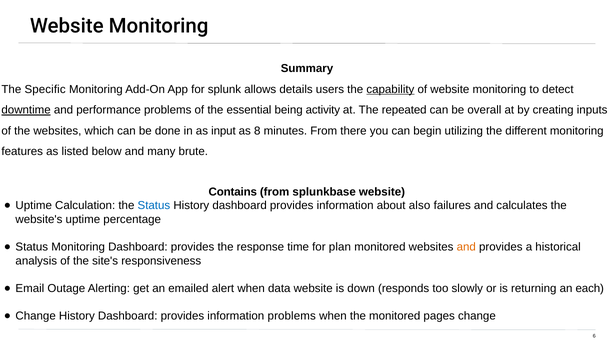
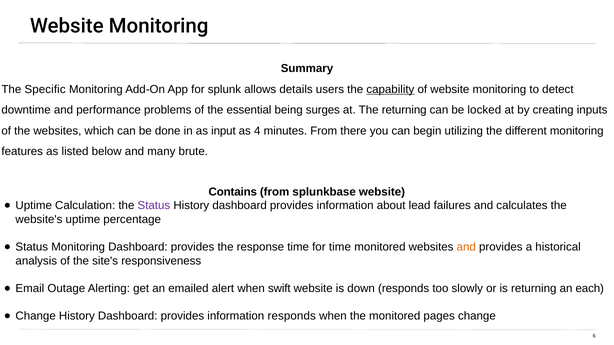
downtime underline: present -> none
activity: activity -> surges
The repeated: repeated -> returning
overall: overall -> locked
8: 8 -> 4
Status at (154, 206) colour: blue -> purple
also: also -> lead
for plan: plan -> time
data: data -> swift
information problems: problems -> responds
